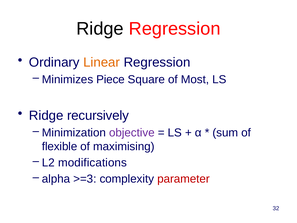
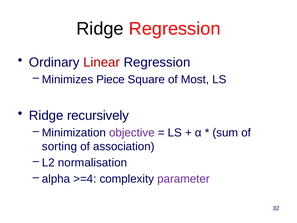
Linear colour: orange -> red
flexible: flexible -> sorting
maximising: maximising -> association
modifications: modifications -> normalisation
>=3: >=3 -> >=4
parameter colour: red -> purple
